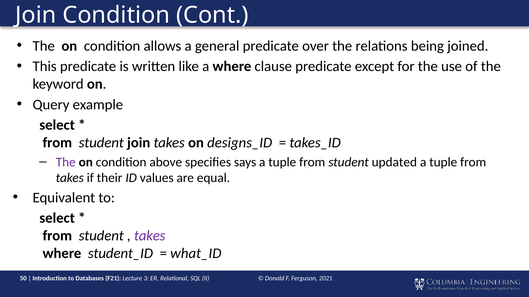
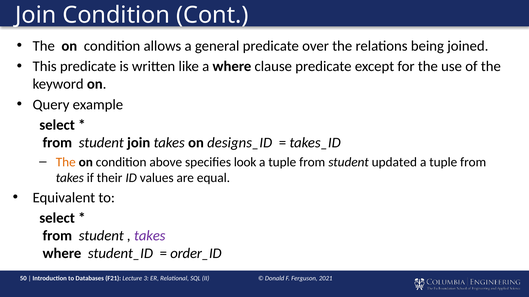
The at (66, 162) colour: purple -> orange
says: says -> look
what_ID: what_ID -> order_ID
